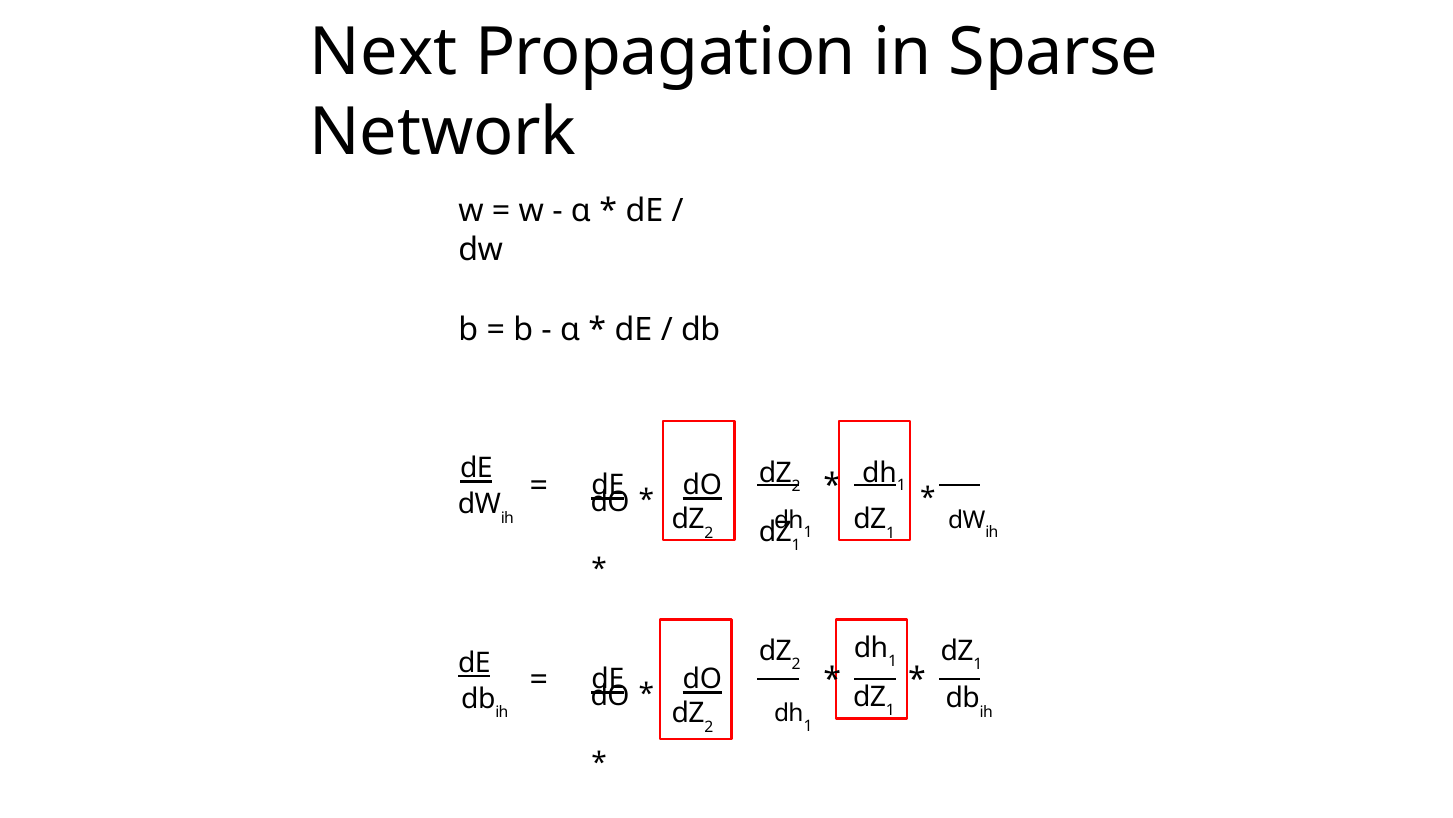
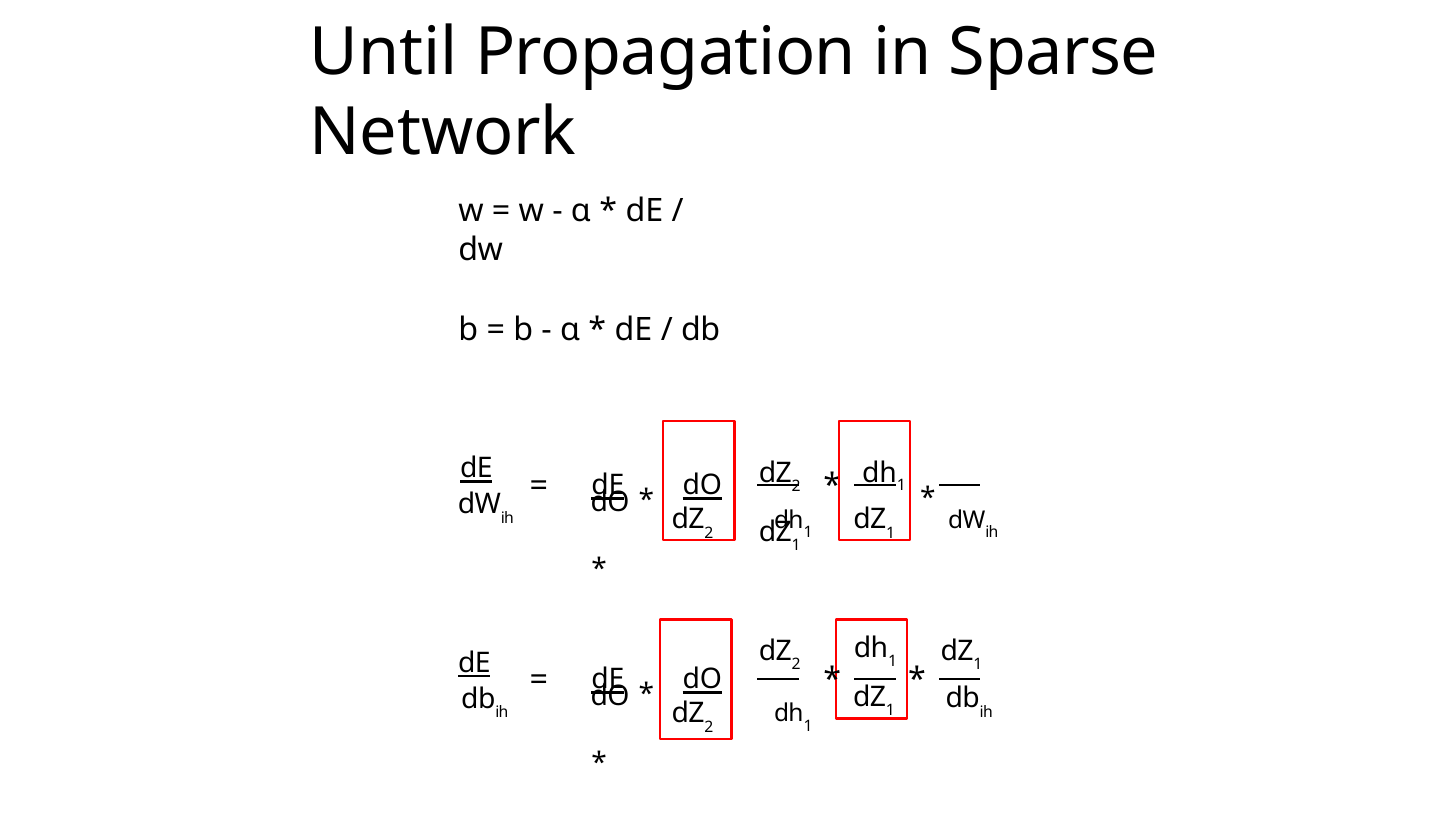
Next: Next -> Until
